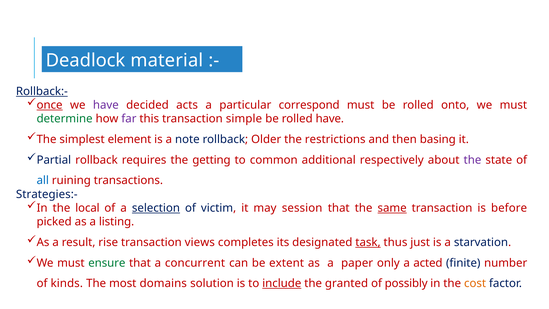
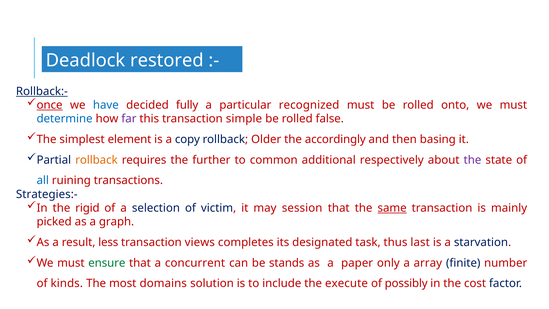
material: material -> restored
have at (106, 105) colour: purple -> blue
acts: acts -> fully
correspond: correspond -> recognized
determine colour: green -> blue
rolled have: have -> false
note: note -> copy
restrictions: restrictions -> accordingly
rollback at (96, 160) colour: red -> orange
getting: getting -> further
local: local -> rigid
selection underline: present -> none
before: before -> mainly
listing: listing -> graph
rise: rise -> less
task underline: present -> none
just: just -> last
extent: extent -> stands
acted: acted -> array
include underline: present -> none
granted: granted -> execute
cost colour: orange -> red
